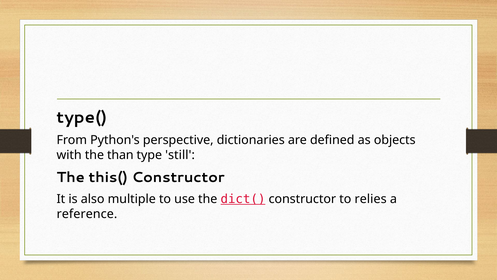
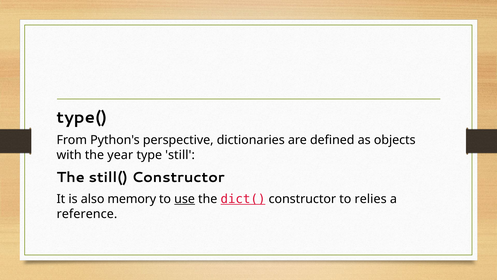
than: than -> year
this(: this( -> still(
multiple: multiple -> memory
use underline: none -> present
